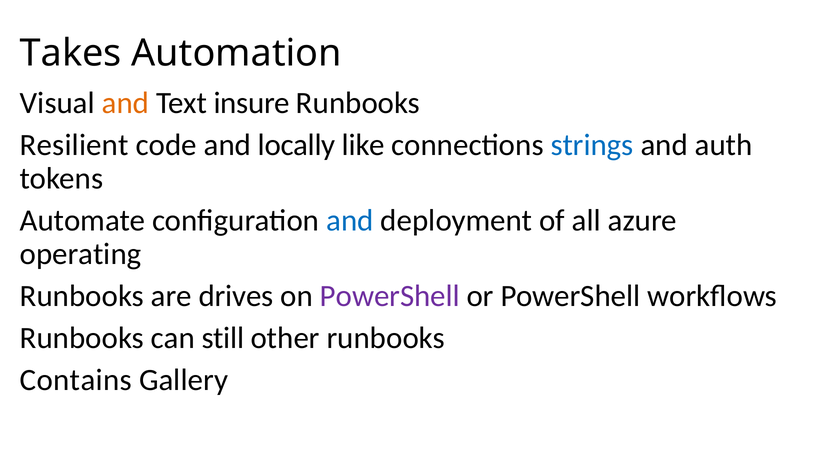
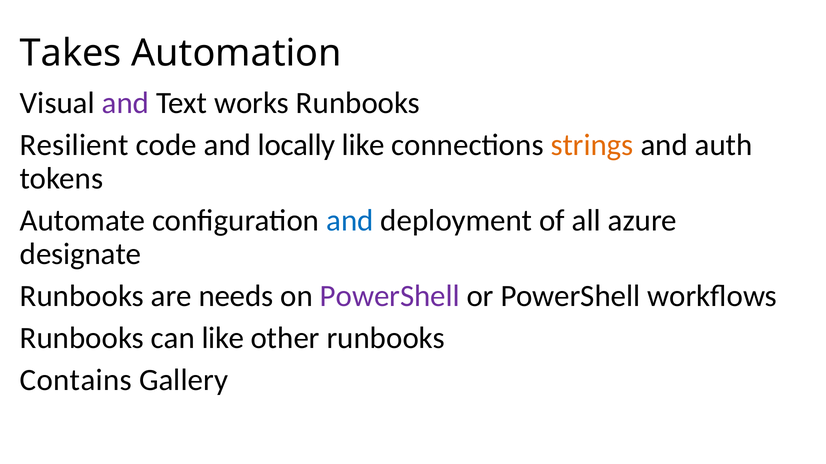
and at (125, 103) colour: orange -> purple
insure: insure -> works
strings colour: blue -> orange
operating: operating -> designate
drives: drives -> needs
can still: still -> like
